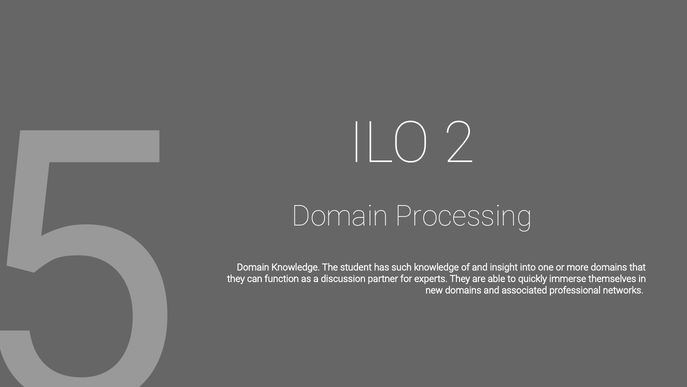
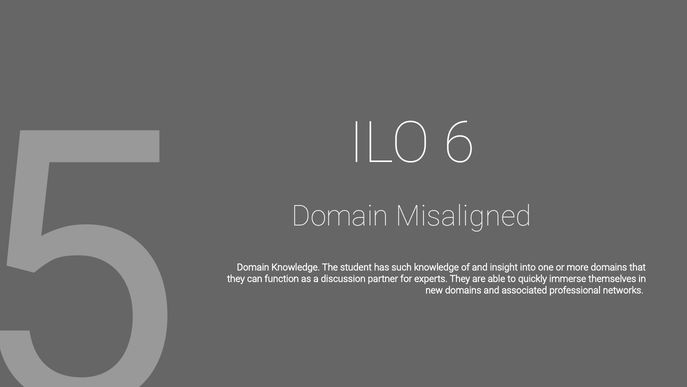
2: 2 -> 6
Processing: Processing -> Misaligned
